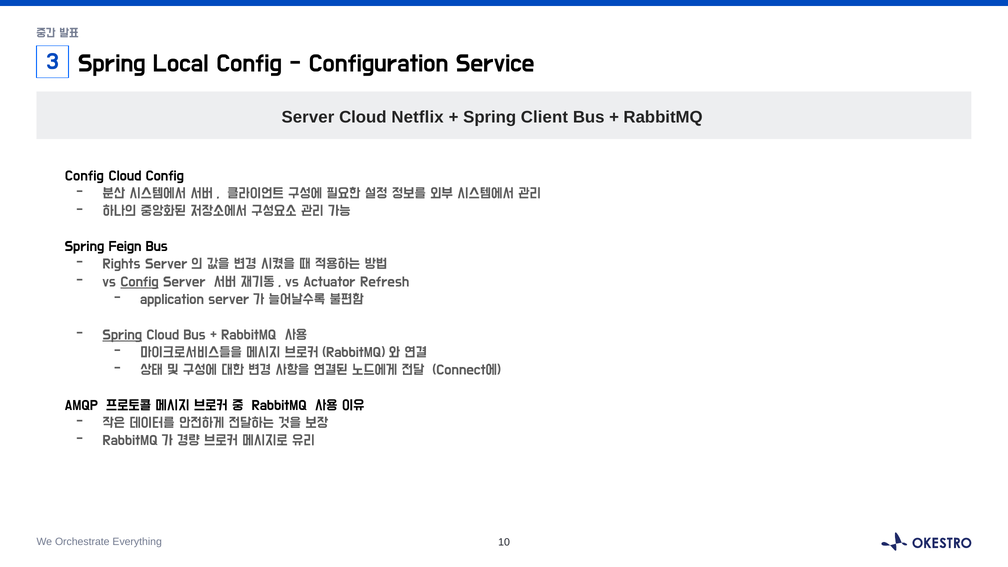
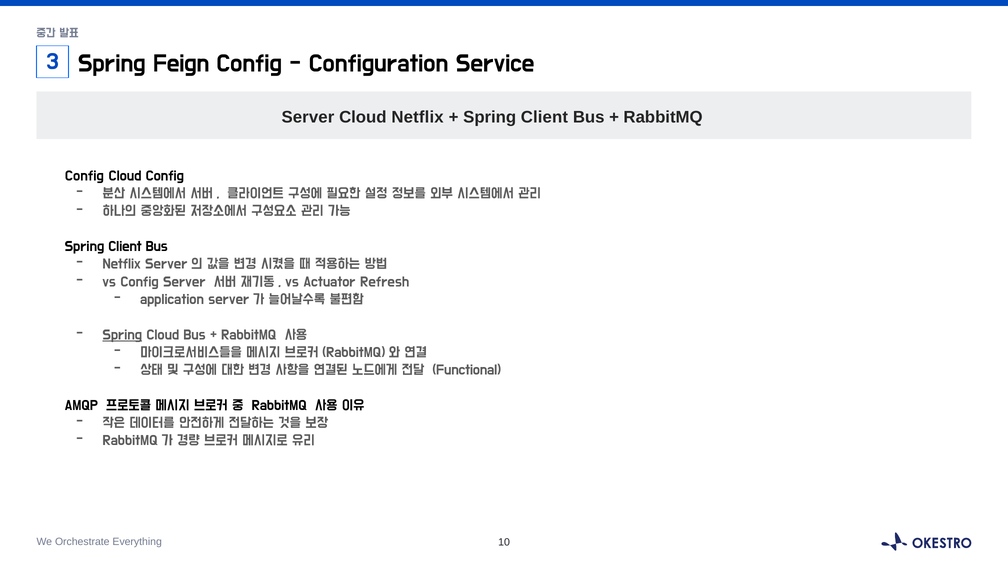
Local: Local -> Feign
Feign at (125, 246): Feign -> Client
Rights at (121, 264): Rights -> Netflix
Config at (140, 282) underline: present -> none
Connect에: Connect에 -> Functional
